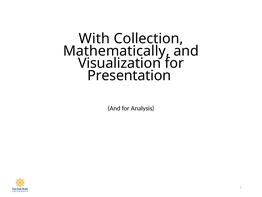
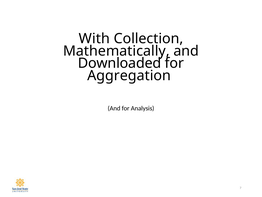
Visualization: Visualization -> Downloaded
Presentation: Presentation -> Aggregation
